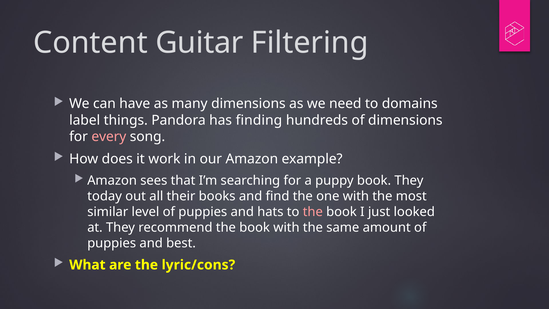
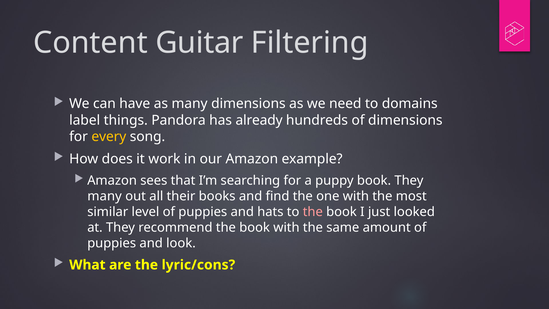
finding: finding -> already
every colour: pink -> yellow
today at (105, 196): today -> many
best: best -> look
